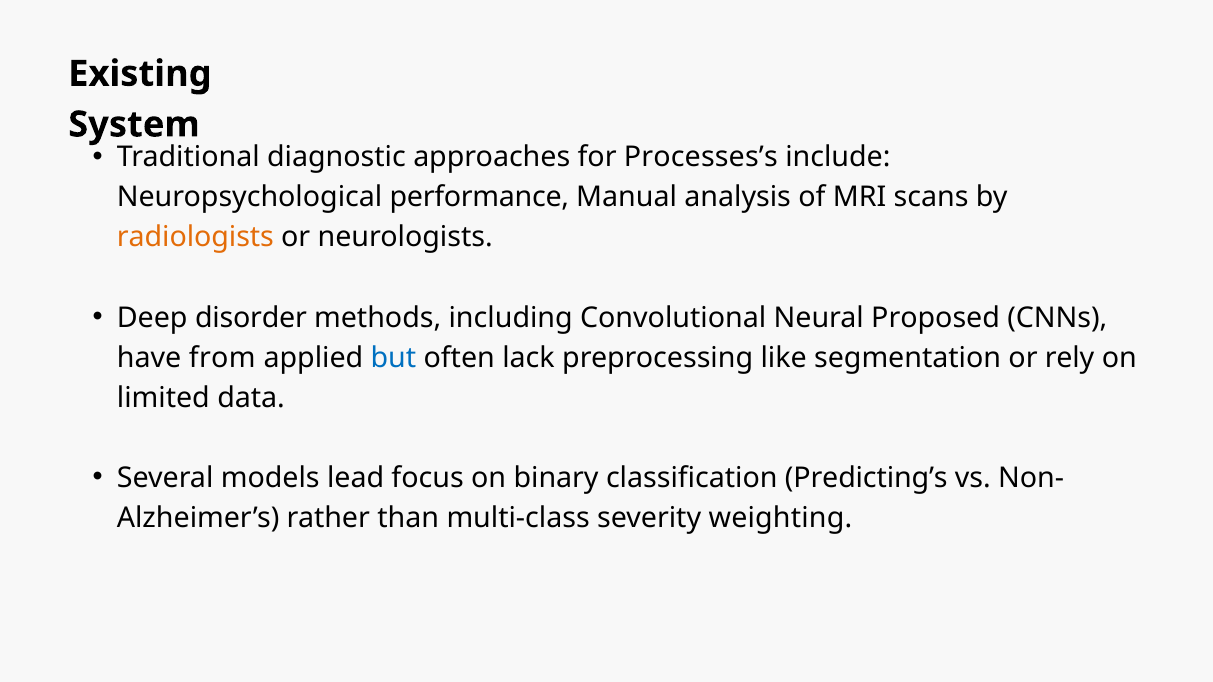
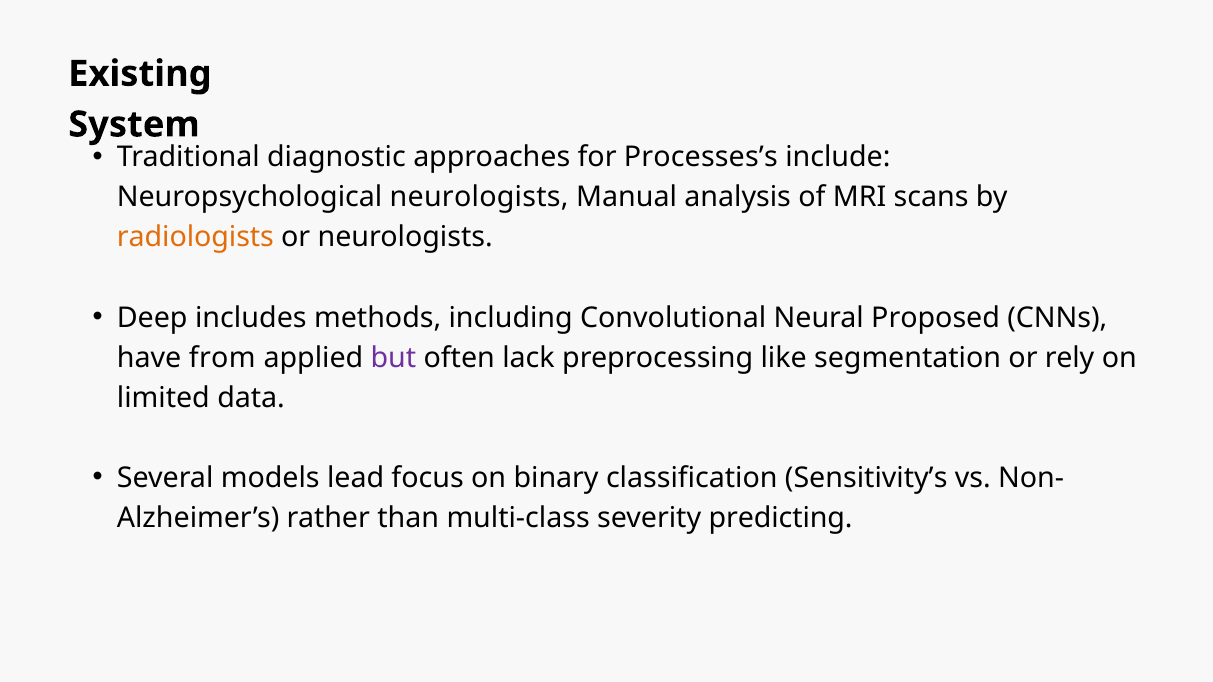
Neuropsychological performance: performance -> neurologists
disorder: disorder -> includes
but colour: blue -> purple
Predicting’s: Predicting’s -> Sensitivity’s
weighting: weighting -> predicting
